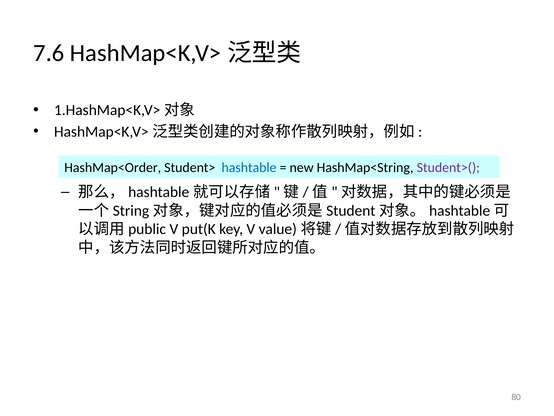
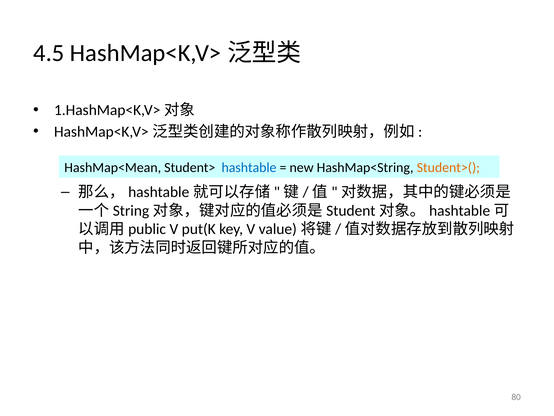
7.6: 7.6 -> 4.5
HashMap<Order: HashMap<Order -> HashMap<Mean
Student>( colour: purple -> orange
